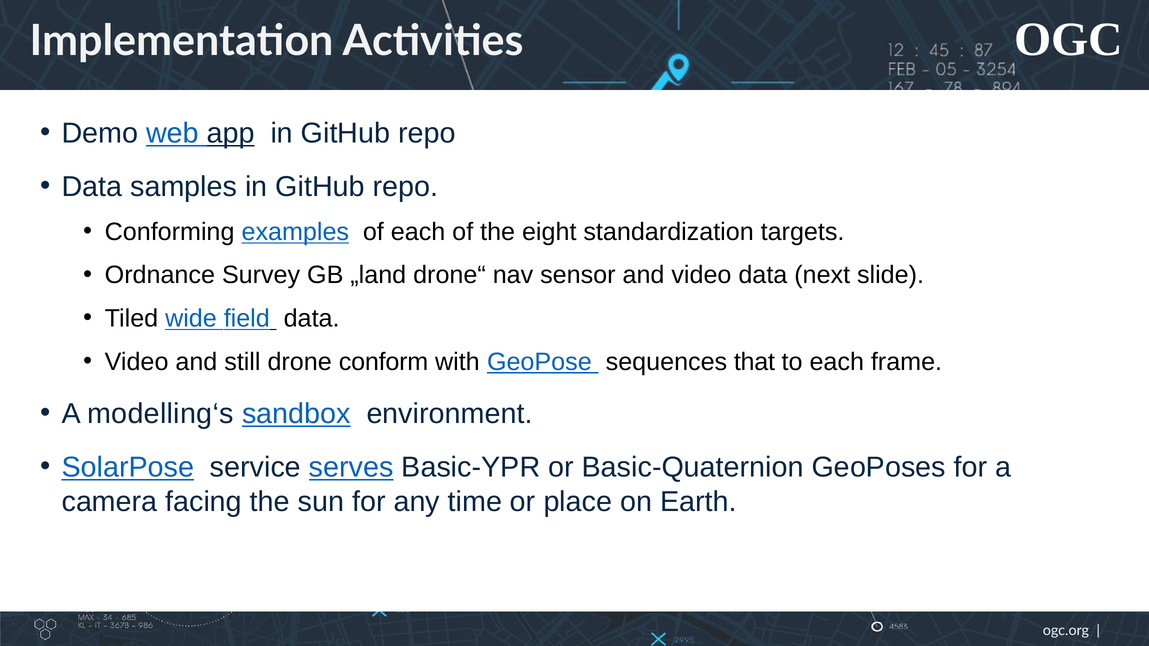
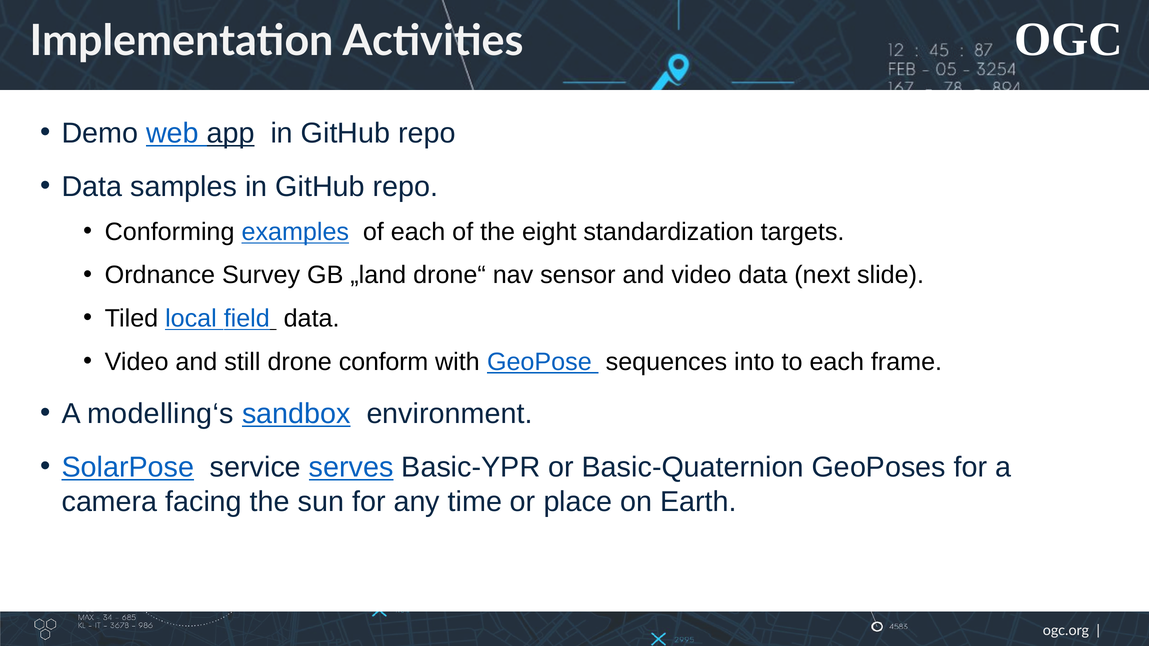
wide: wide -> local
that: that -> into
